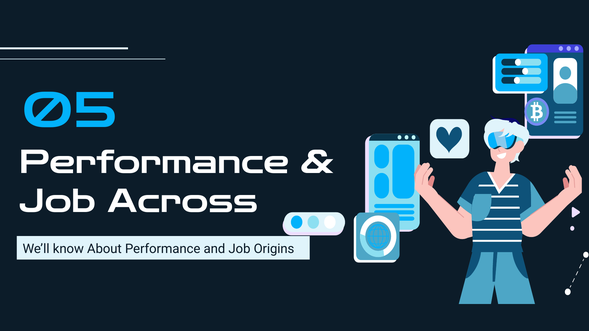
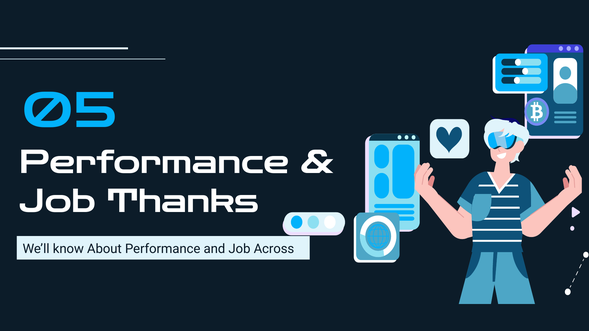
Across: Across -> Thanks
Origins: Origins -> Across
